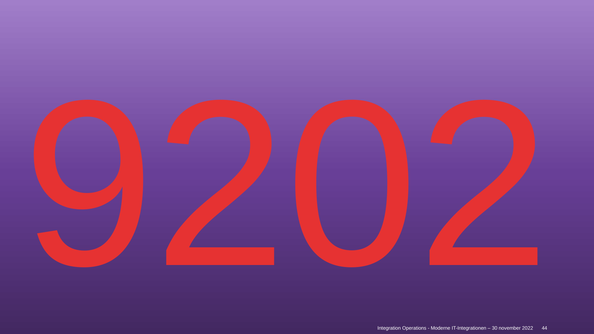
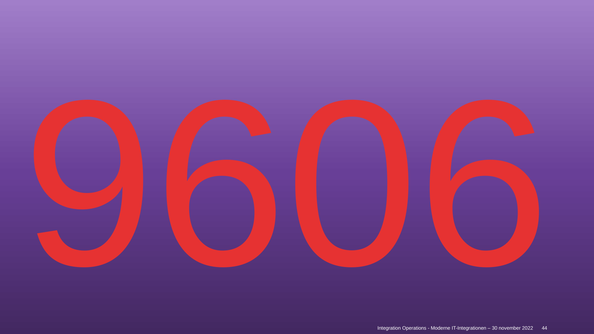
9202: 9202 -> 9606
